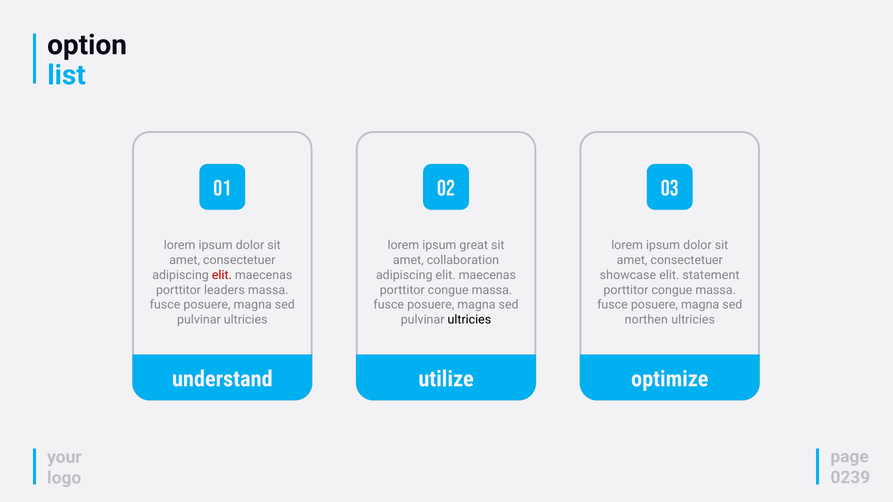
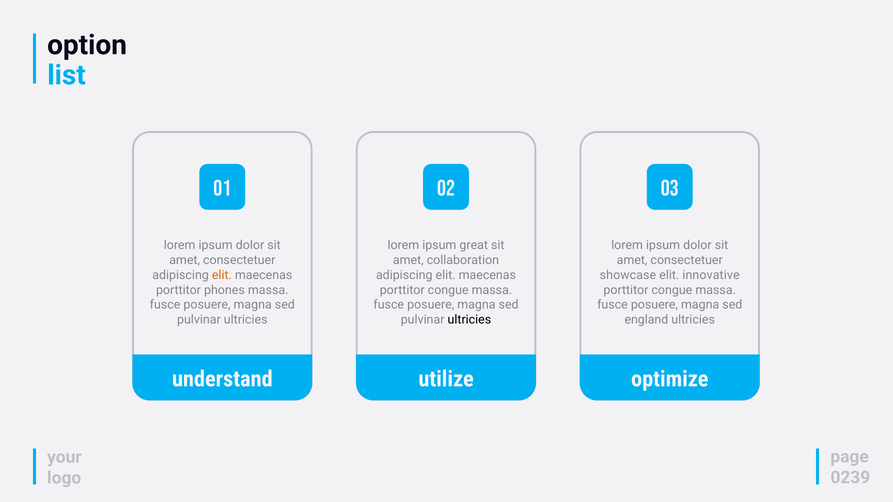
elit at (222, 275) colour: red -> orange
statement: statement -> innovative
leaders: leaders -> phones
northen: northen -> england
